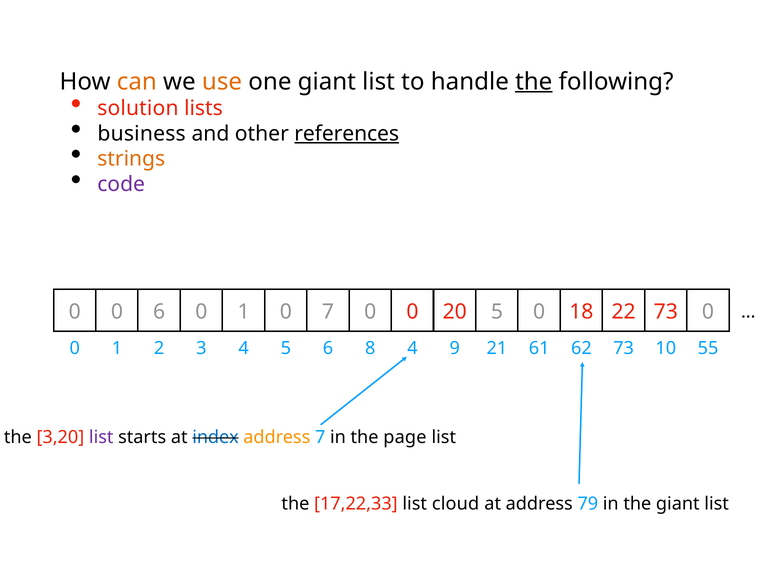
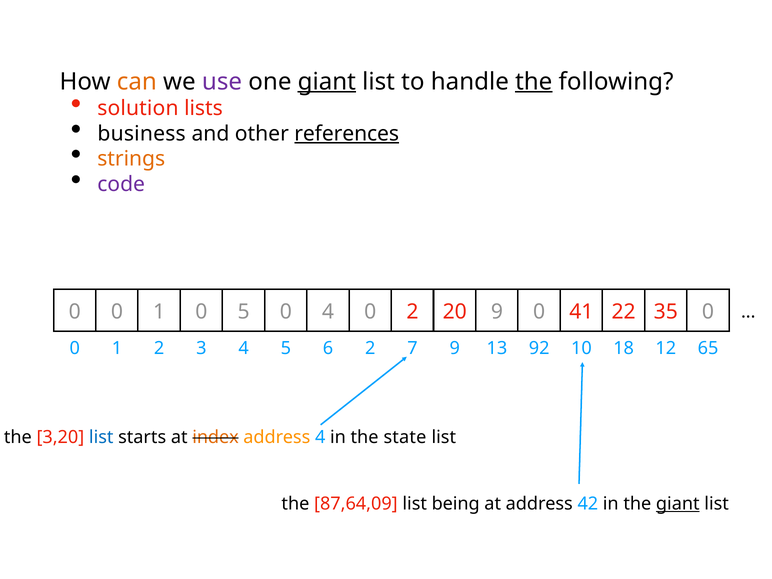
use colour: orange -> purple
giant at (327, 82) underline: none -> present
0 6: 6 -> 1
0 1: 1 -> 5
0 7: 7 -> 4
0 at (412, 312): 0 -> 2
20 5: 5 -> 9
18: 18 -> 41
22 73: 73 -> 35
8 at (370, 348): 8 -> 2
1 4: 4 -> 7
21: 21 -> 13
61: 61 -> 92
62: 62 -> 10
4 73: 73 -> 18
10: 10 -> 12
55: 55 -> 65
list at (101, 437) colour: purple -> blue
index colour: blue -> orange
address 7: 7 -> 4
page: page -> state
17,22,33: 17,22,33 -> 87,64,09
cloud: cloud -> being
79: 79 -> 42
giant at (678, 504) underline: none -> present
